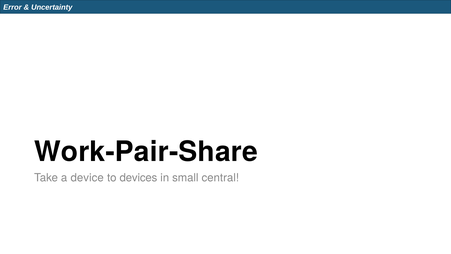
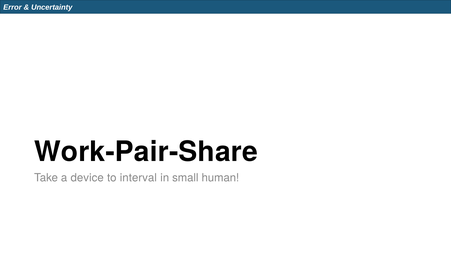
devices: devices -> interval
central: central -> human
